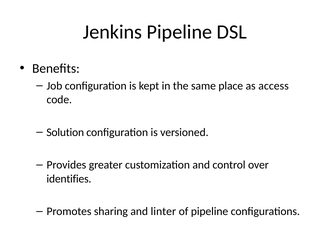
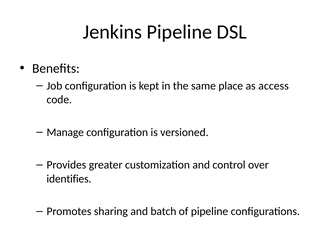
Solution: Solution -> Manage
linter: linter -> batch
